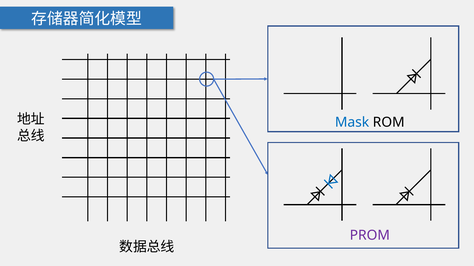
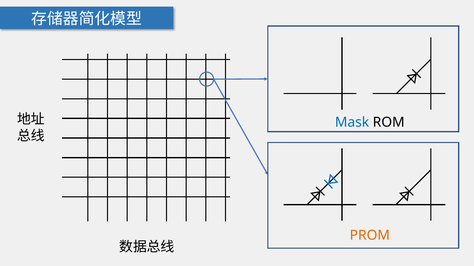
PROM colour: purple -> orange
